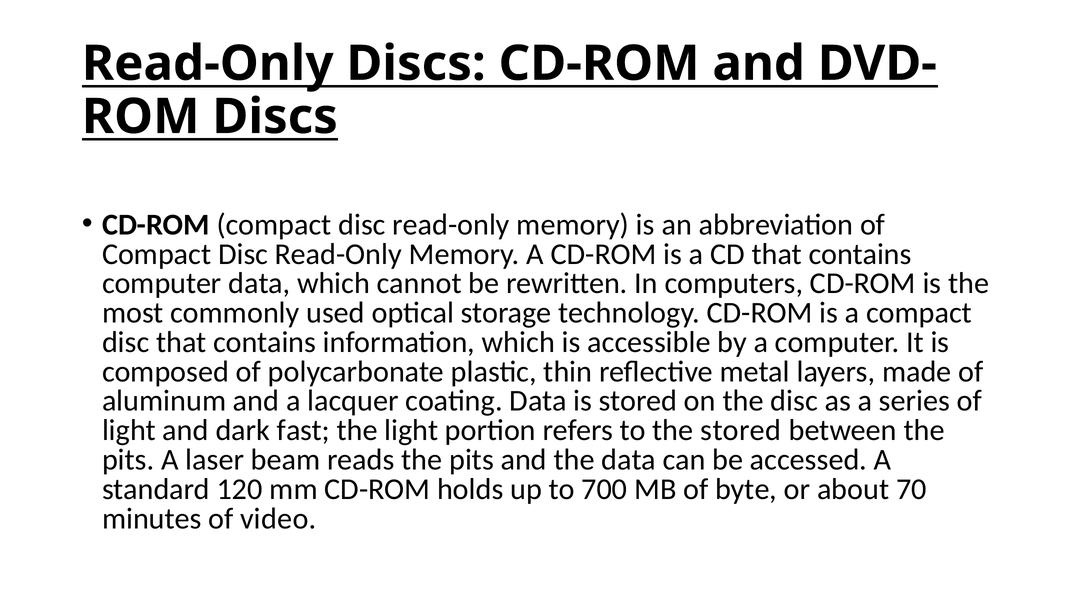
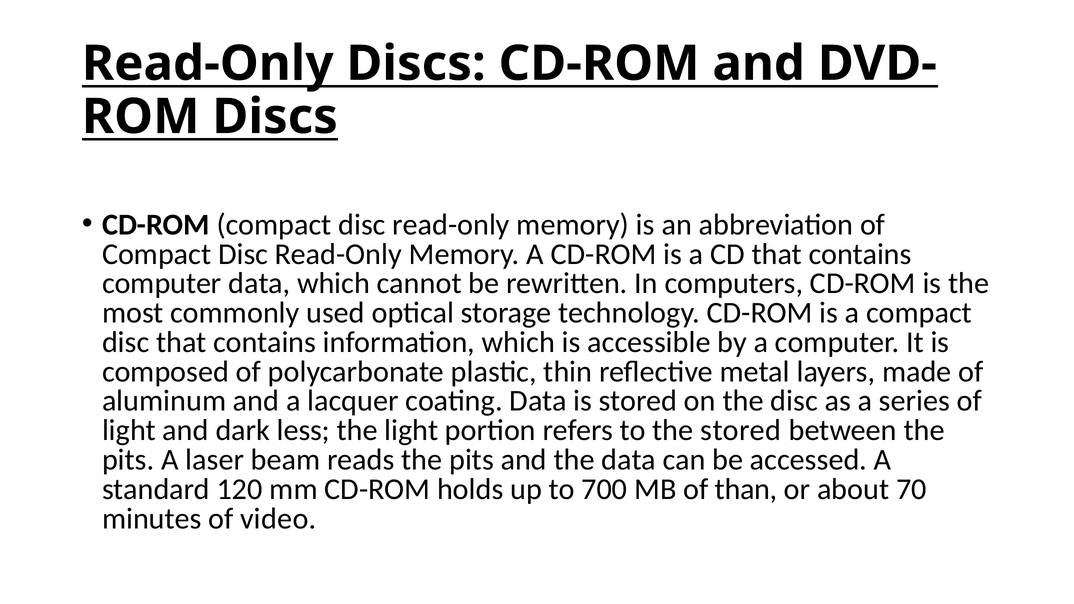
fast: fast -> less
byte: byte -> than
